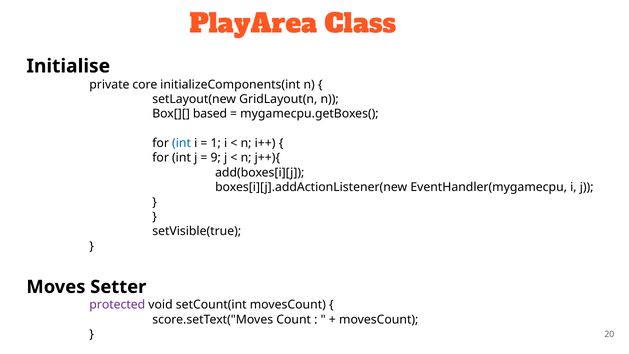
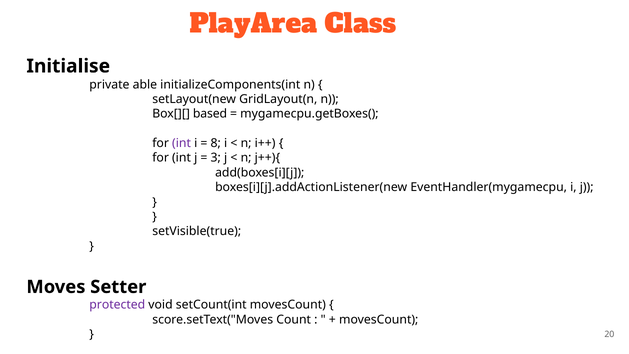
core: core -> able
int at (181, 143) colour: blue -> purple
1: 1 -> 8
9: 9 -> 3
